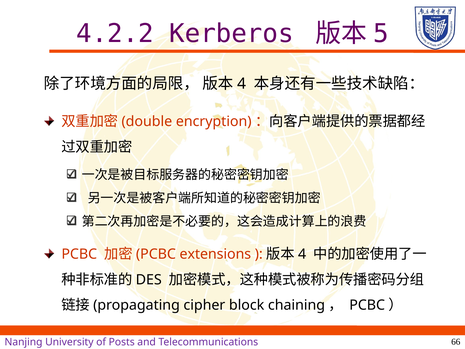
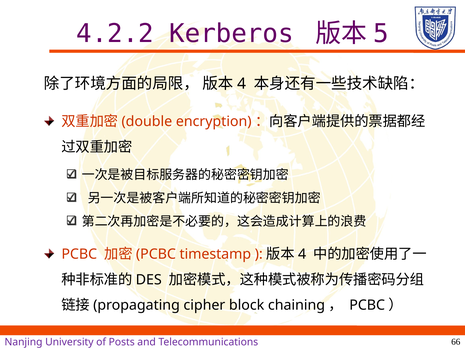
extensions: extensions -> timestamp
